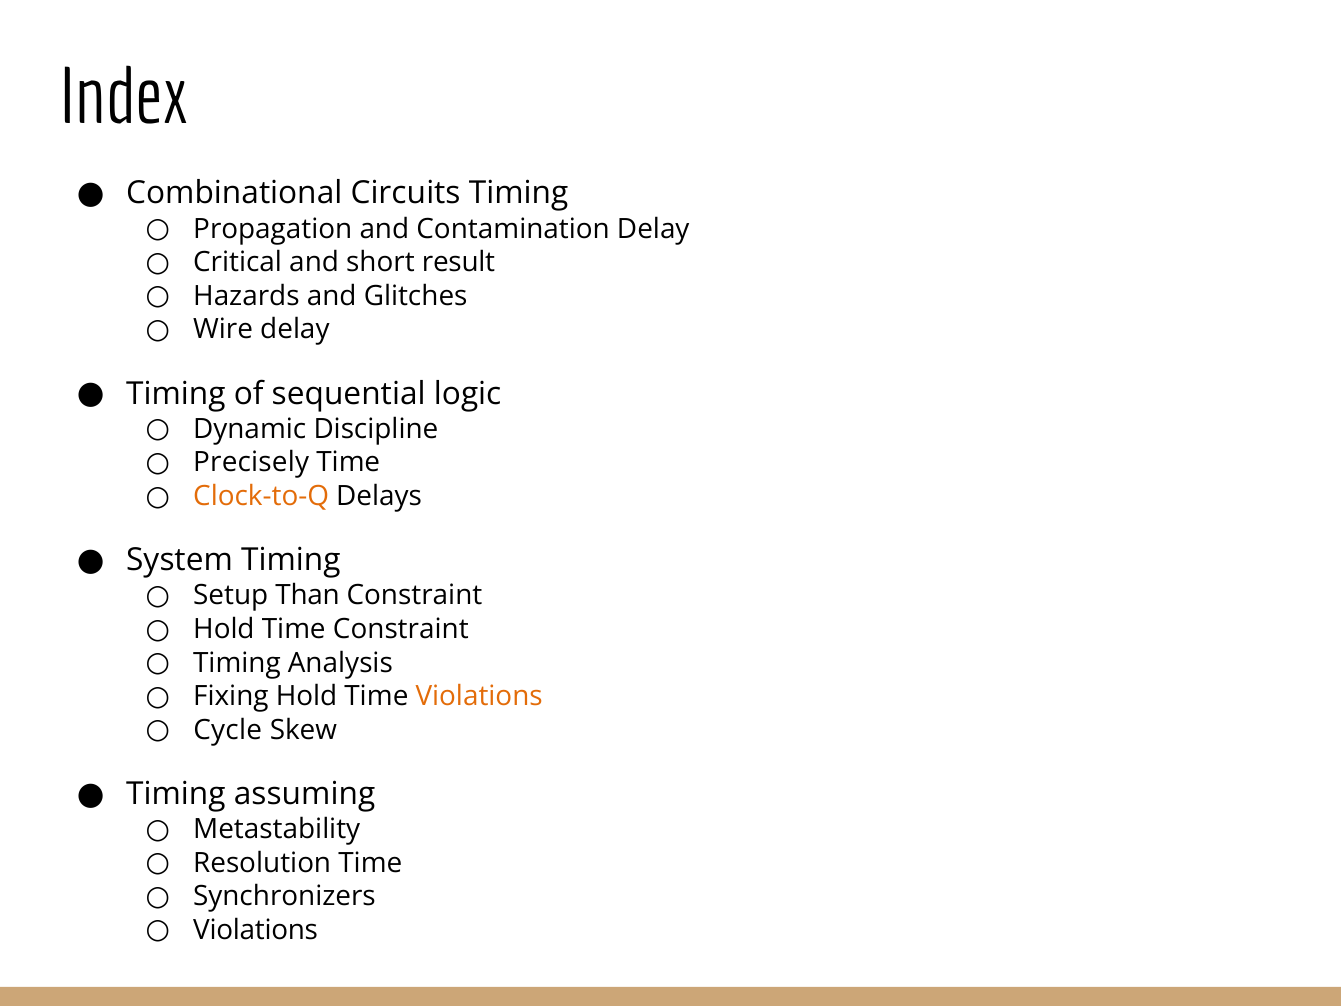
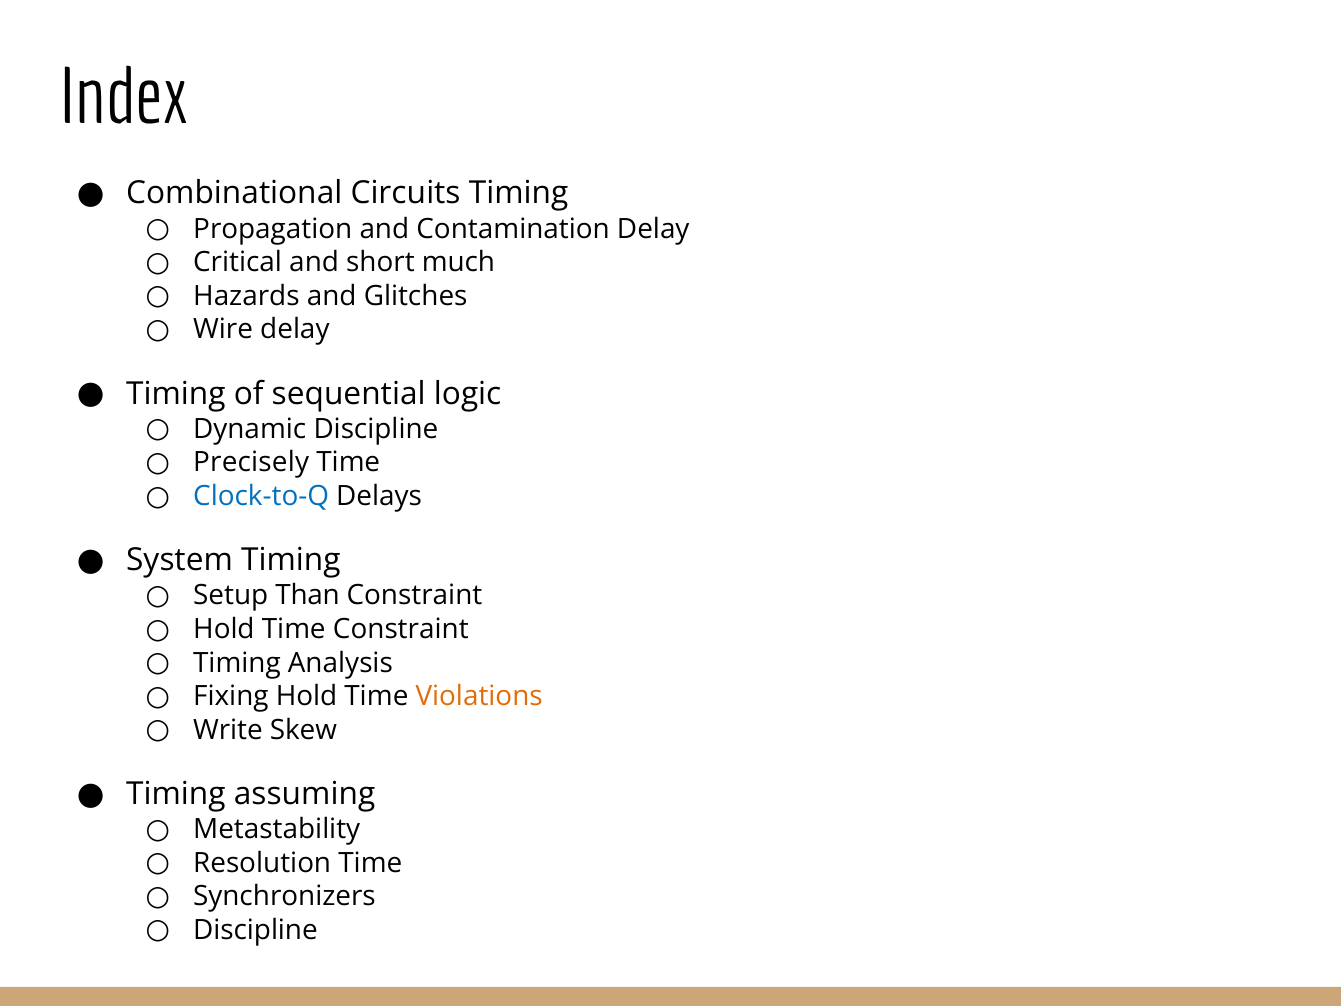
result: result -> much
Clock-to-Q colour: orange -> blue
Cycle: Cycle -> Write
Violations at (256, 930): Violations -> Discipline
